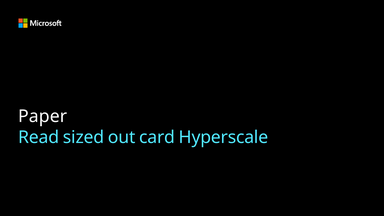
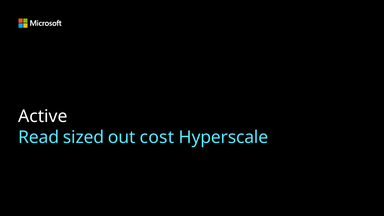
Paper: Paper -> Active
card: card -> cost
